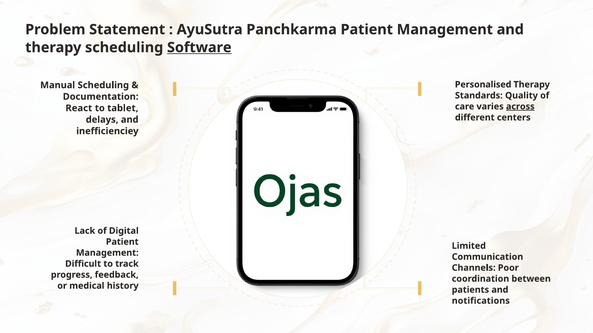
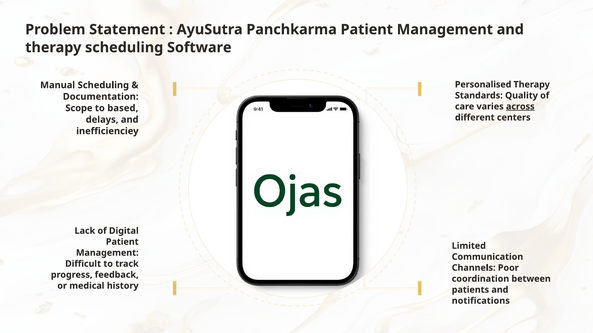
Software underline: present -> none
React: React -> Scope
tablet: tablet -> based
